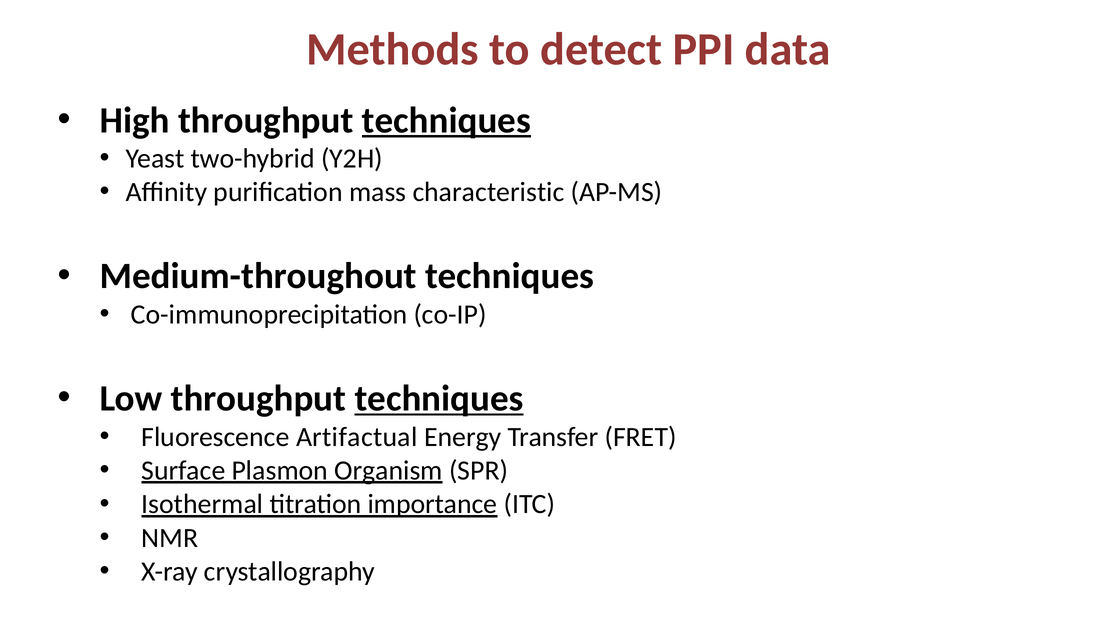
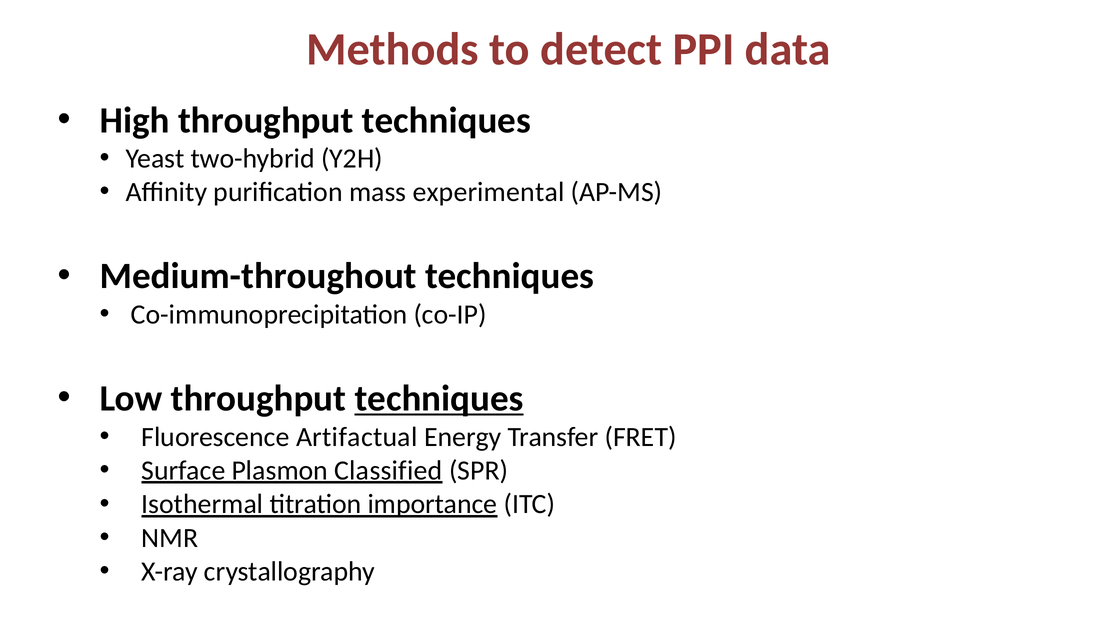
techniques at (446, 120) underline: present -> none
characteristic: characteristic -> experimental
Organism: Organism -> Classified
